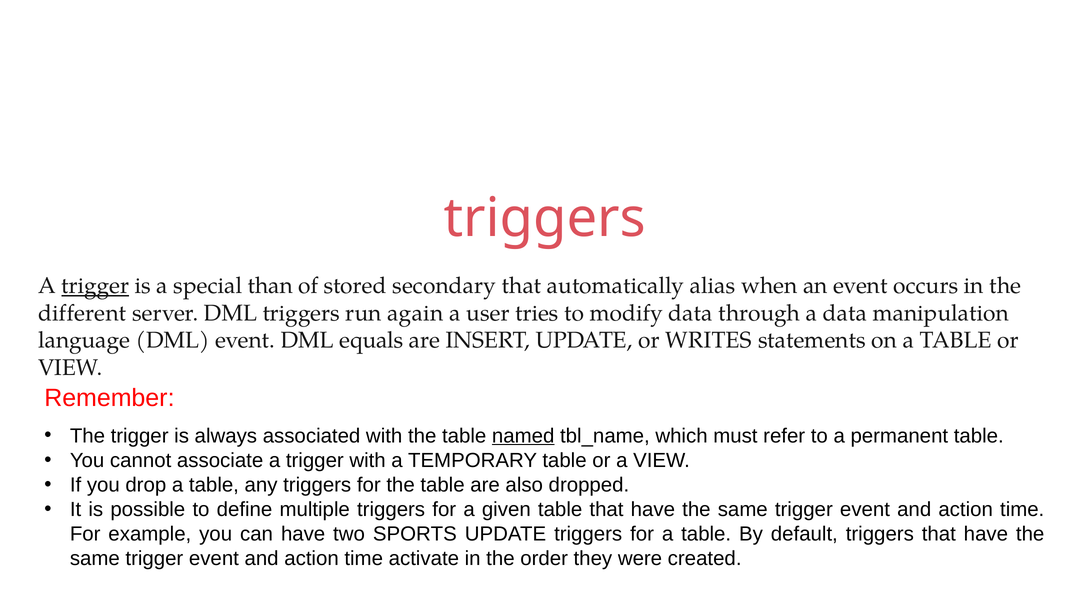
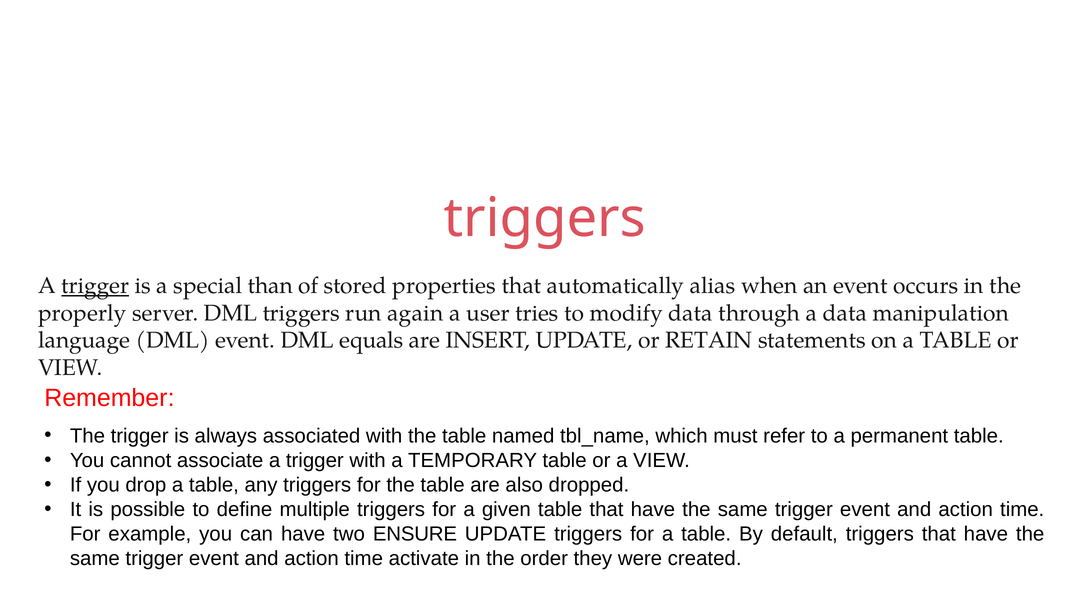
secondary: secondary -> properties
different: different -> properly
WRITES: WRITES -> RETAIN
named underline: present -> none
SPORTS: SPORTS -> ENSURE
